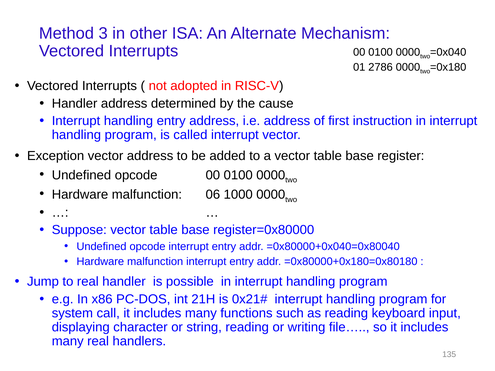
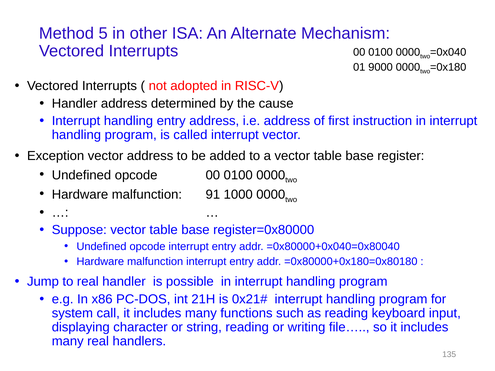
3: 3 -> 5
2786: 2786 -> 9000
06: 06 -> 91
